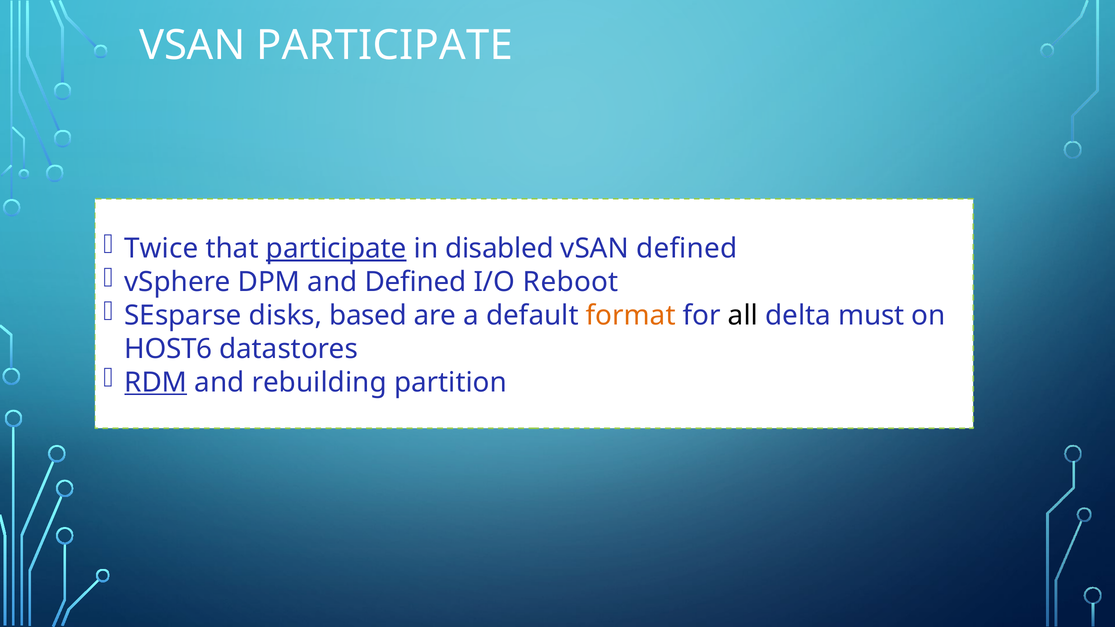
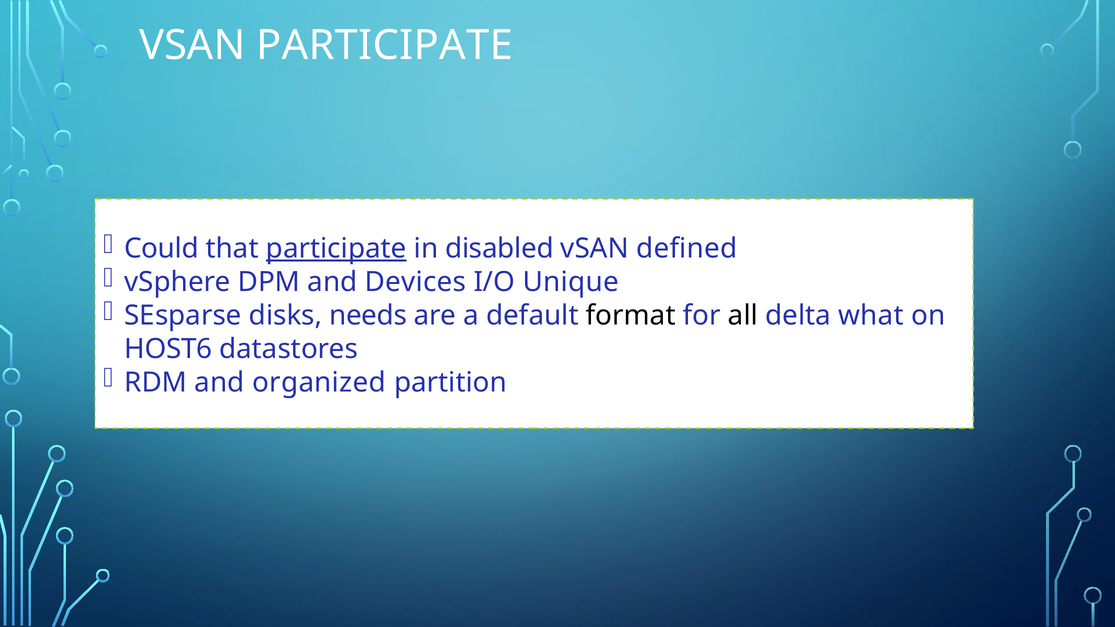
Twice: Twice -> Could
and Defined: Defined -> Devices
Reboot: Reboot -> Unique
based: based -> needs
format colour: orange -> black
must: must -> what
RDM underline: present -> none
rebuilding: rebuilding -> organized
